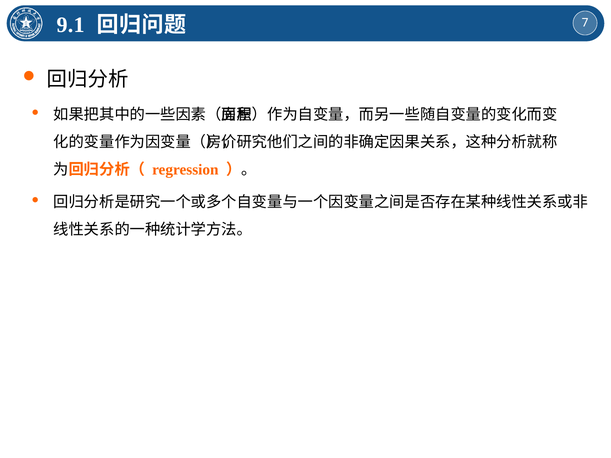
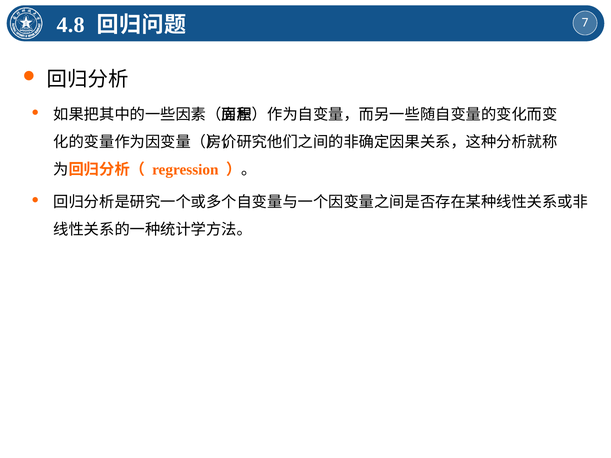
9.1: 9.1 -> 4.8
